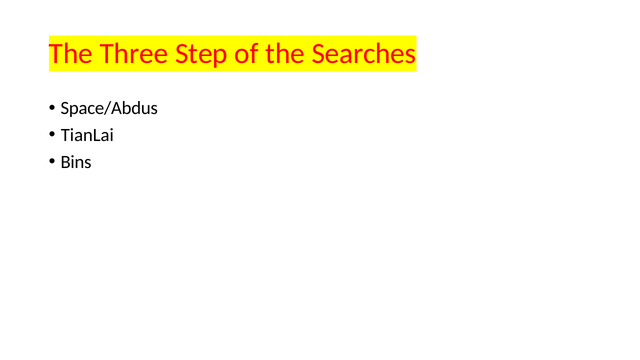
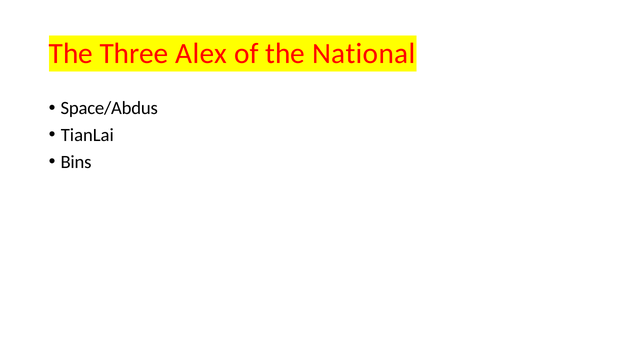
Step: Step -> Alex
Searches: Searches -> National
